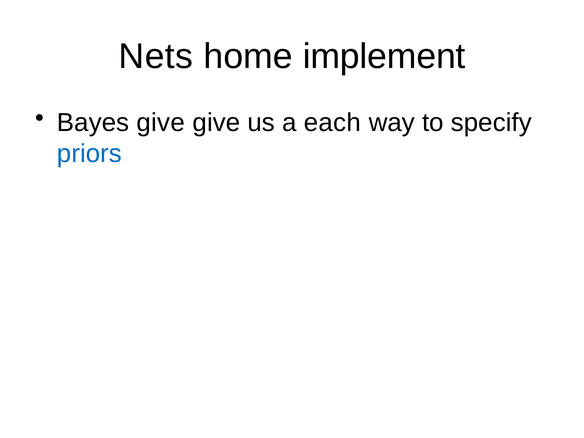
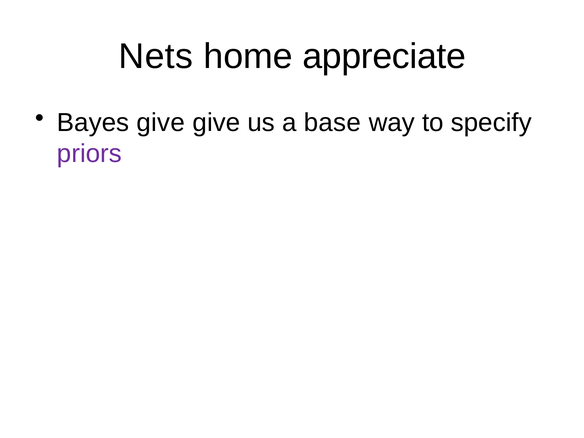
implement: implement -> appreciate
each: each -> base
priors colour: blue -> purple
